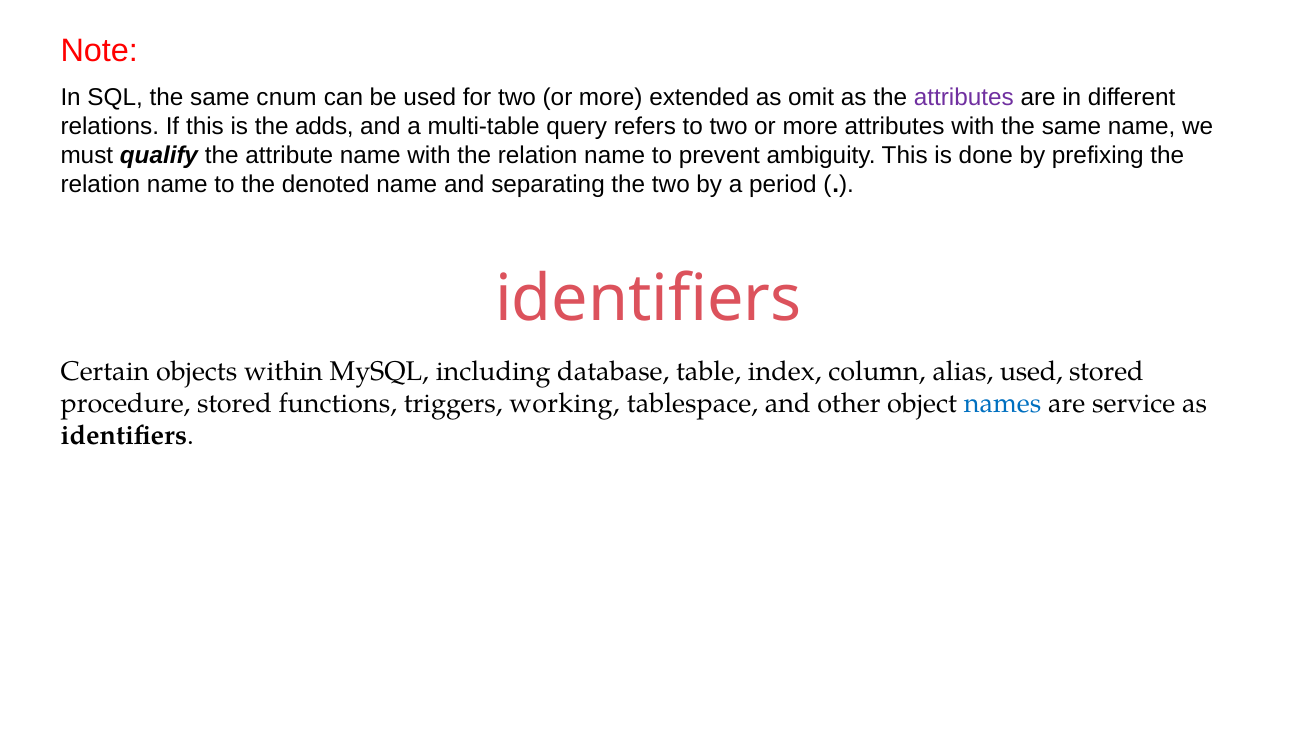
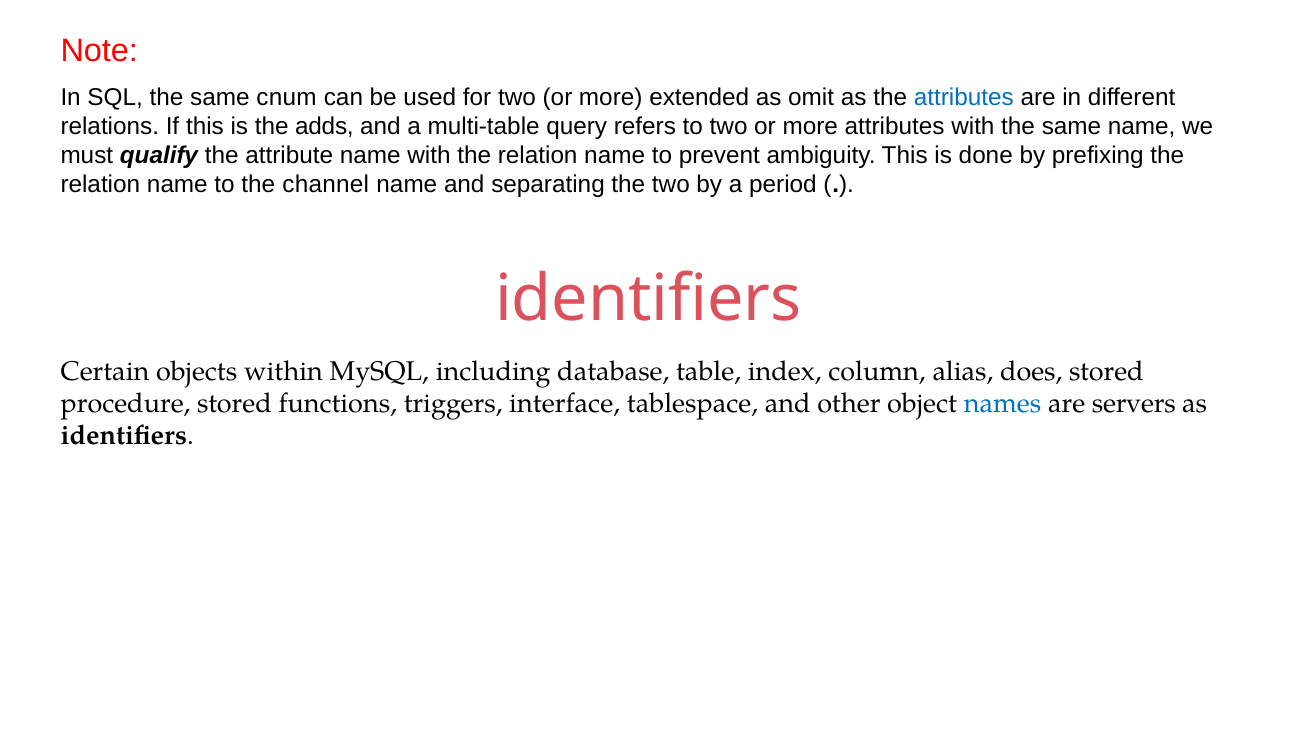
attributes at (964, 97) colour: purple -> blue
denoted: denoted -> channel
alias used: used -> does
working: working -> interface
service: service -> servers
